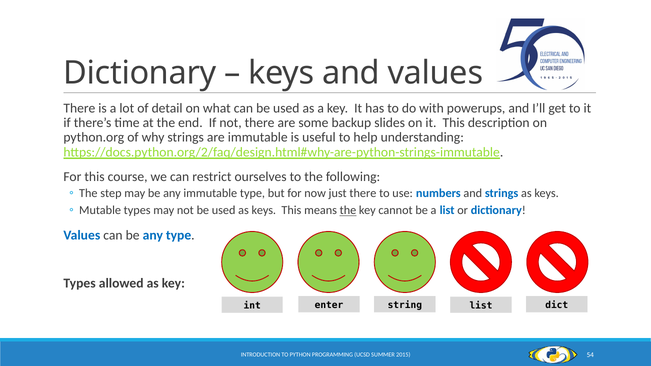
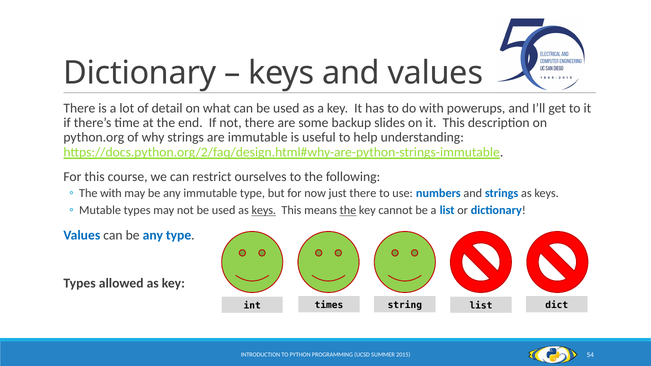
The step: step -> with
keys at (264, 211) underline: none -> present
enter: enter -> times
